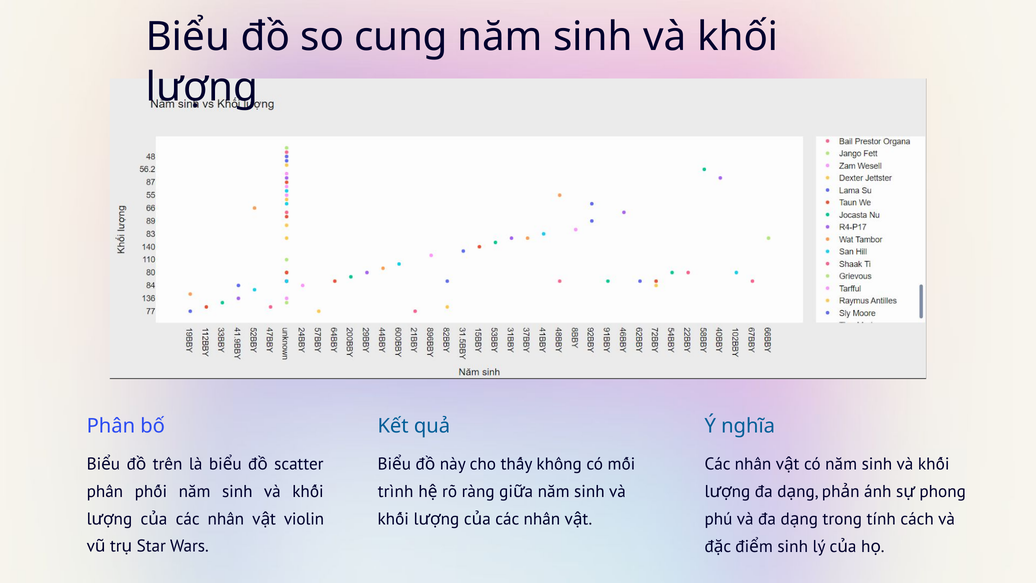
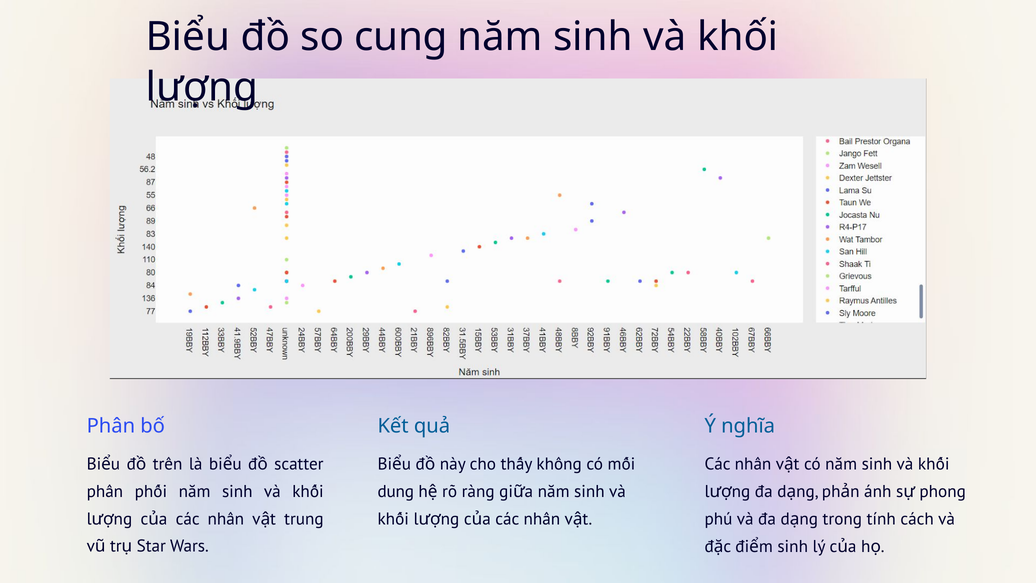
trình: trình -> dung
violin: violin -> trung
